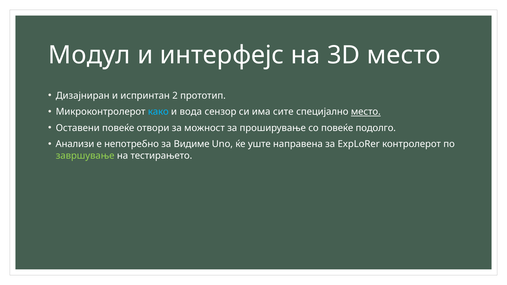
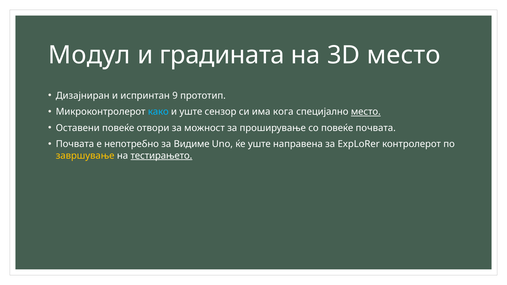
интерфејс: интерфејс -> градината
2: 2 -> 9
и вода: вода -> уште
сите: сите -> кога
повеќе подолго: подолго -> почвата
Анализи at (75, 144): Анализи -> Почвата
завршување colour: light green -> yellow
тестирањето underline: none -> present
